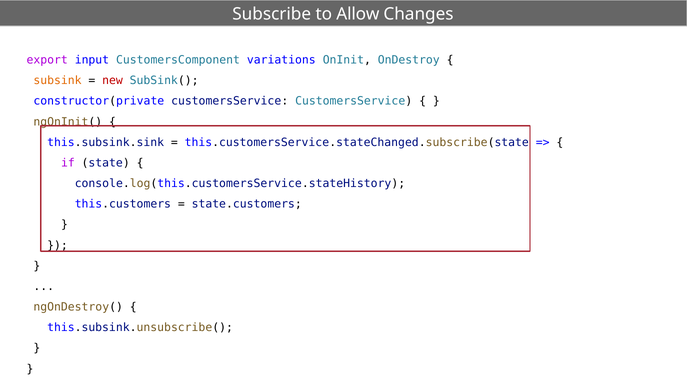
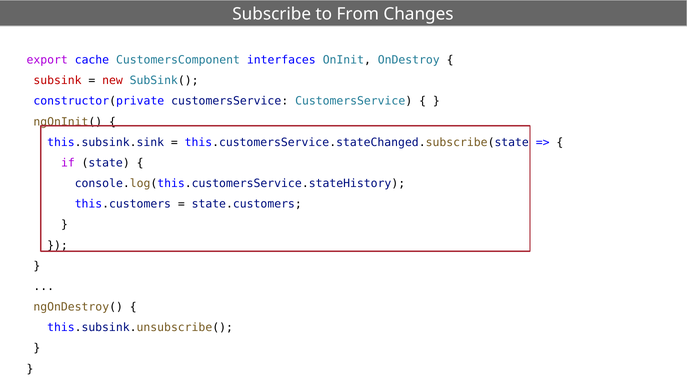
Allow: Allow -> From
input: input -> cache
variations: variations -> interfaces
subsink colour: orange -> red
